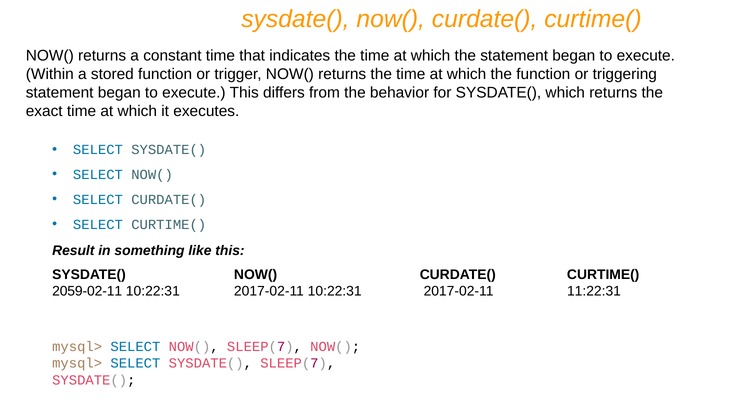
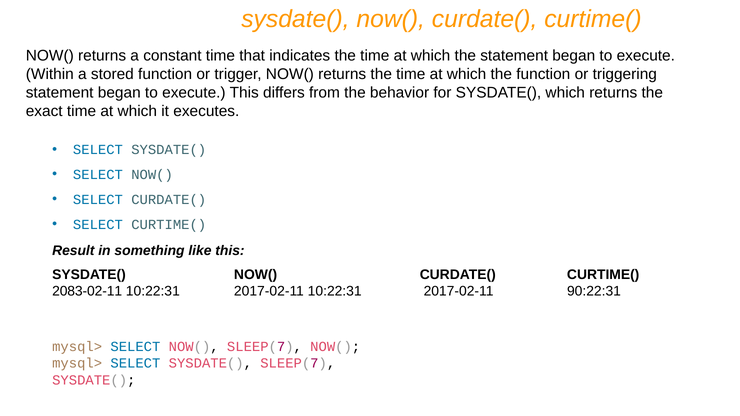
2059-02-11: 2059-02-11 -> 2083-02-11
11:22:31: 11:22:31 -> 90:22:31
